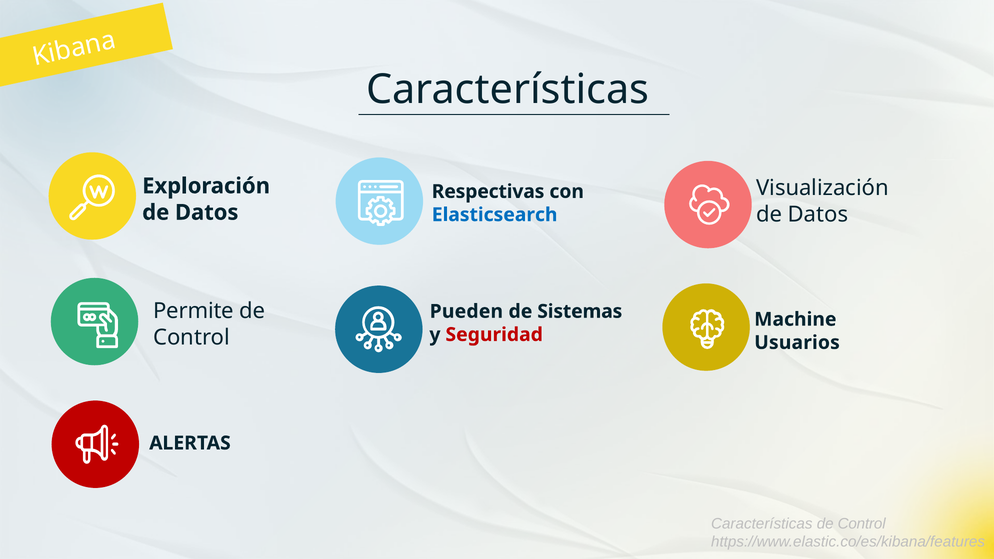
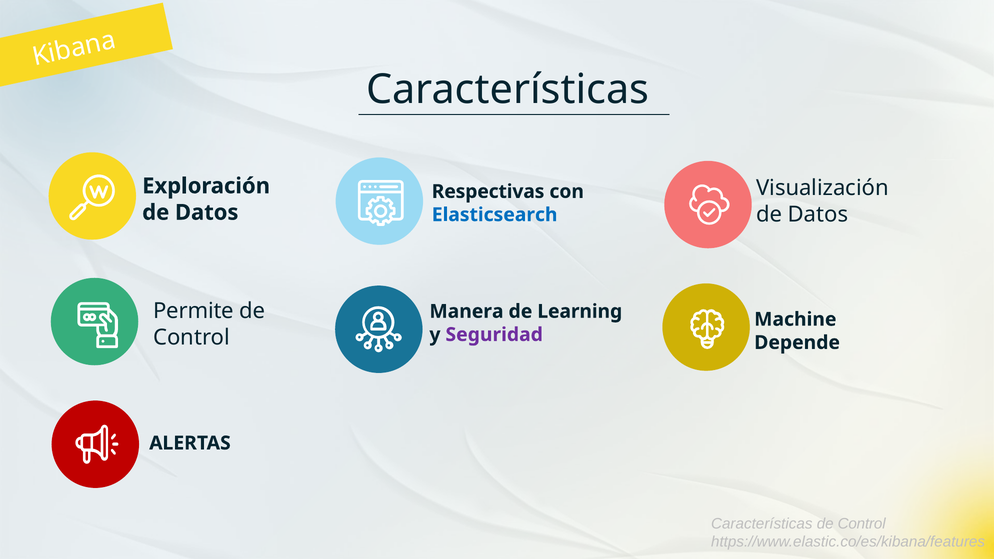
Pueden: Pueden -> Manera
Sistemas: Sistemas -> Learning
Seguridad colour: red -> purple
Usuarios: Usuarios -> Depende
